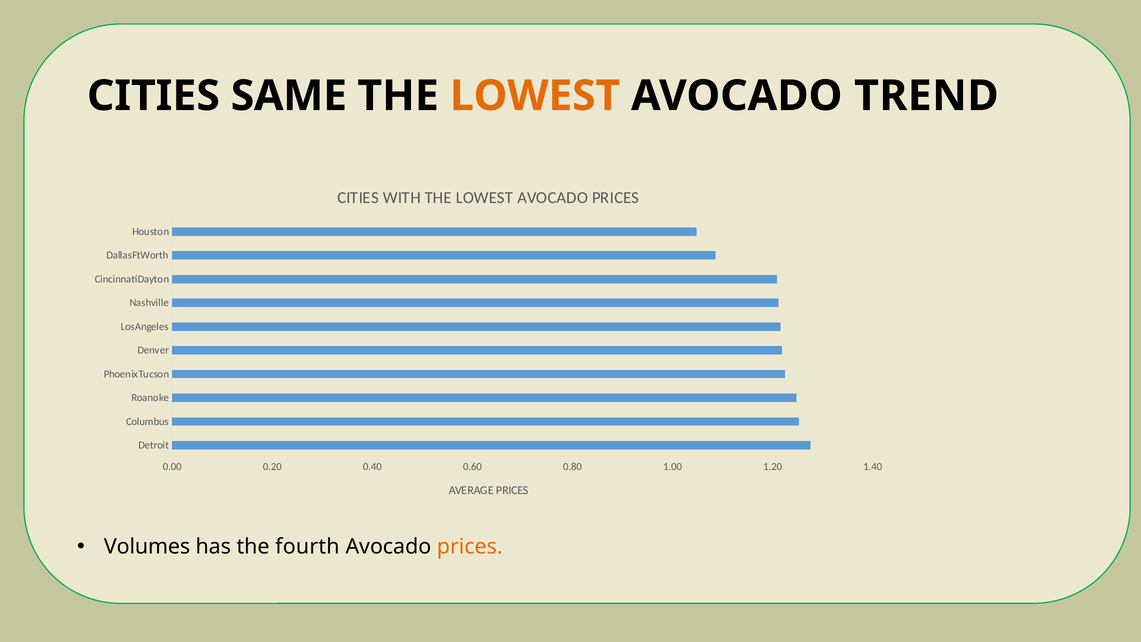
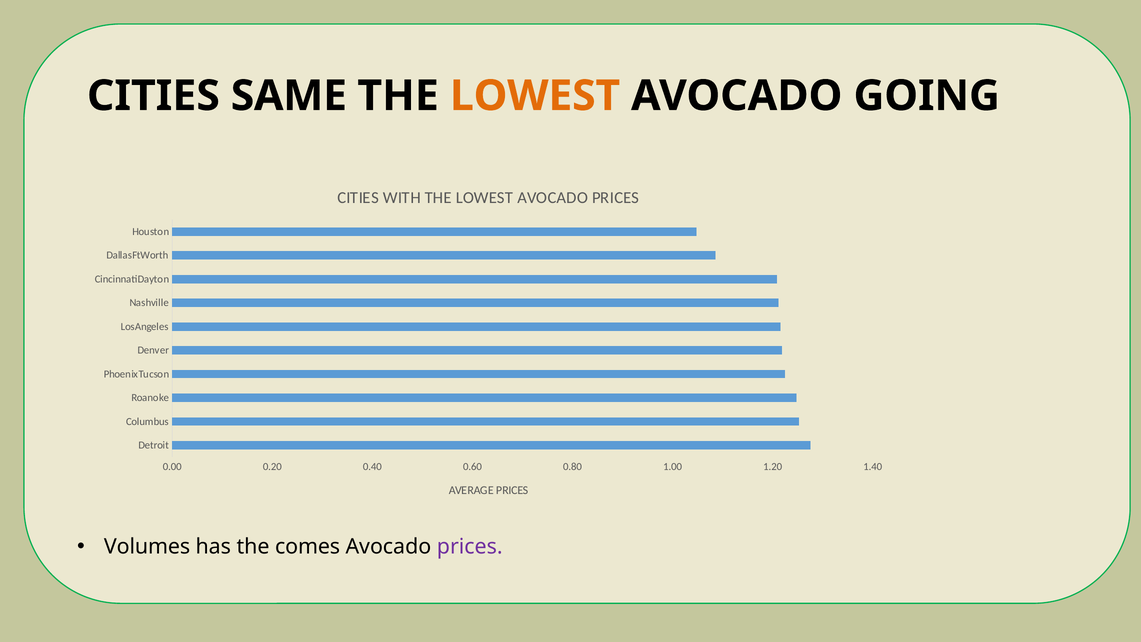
TREND: TREND -> GOING
fourth: fourth -> comes
prices at (470, 547) colour: orange -> purple
